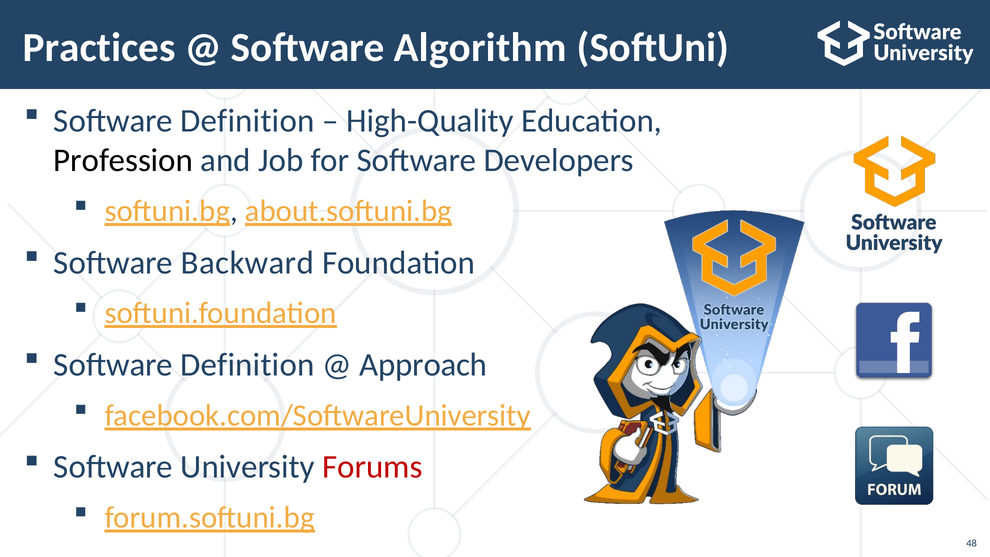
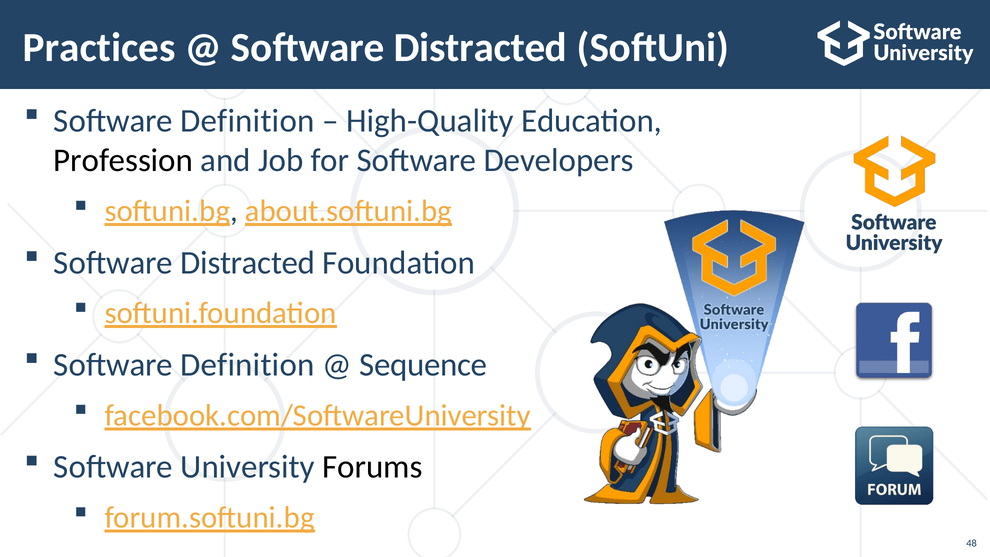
Algorithm at (480, 48): Algorithm -> Distracted
Backward at (247, 263): Backward -> Distracted
Approach: Approach -> Sequence
Forums colour: red -> black
